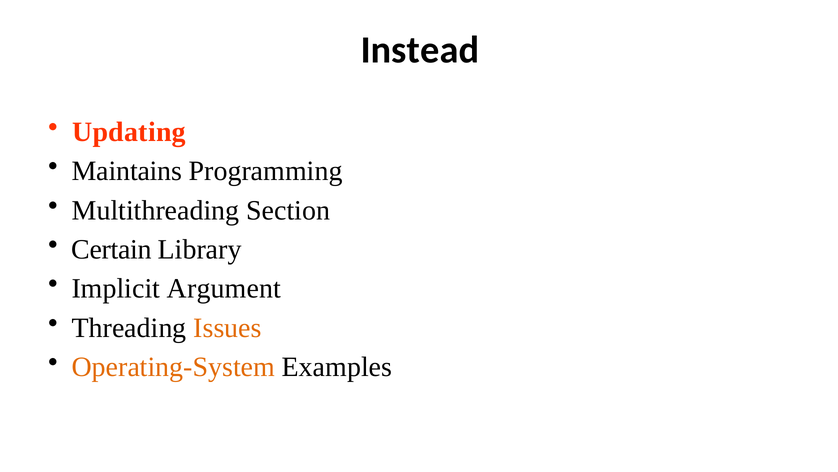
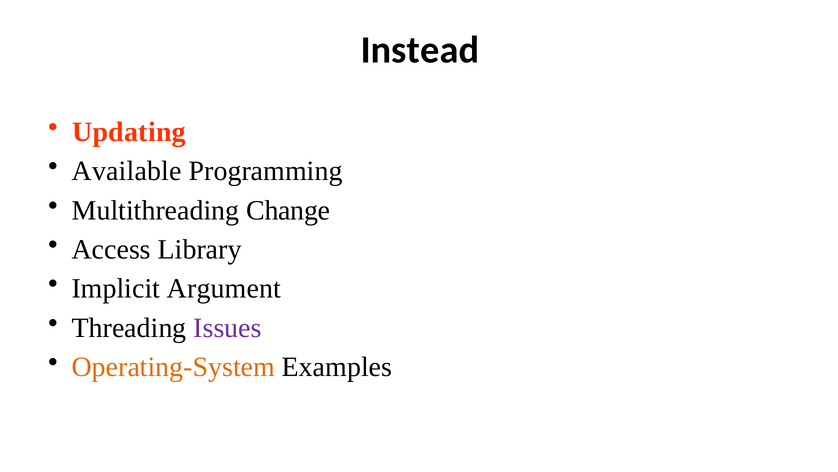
Maintains: Maintains -> Available
Section: Section -> Change
Certain: Certain -> Access
Issues colour: orange -> purple
